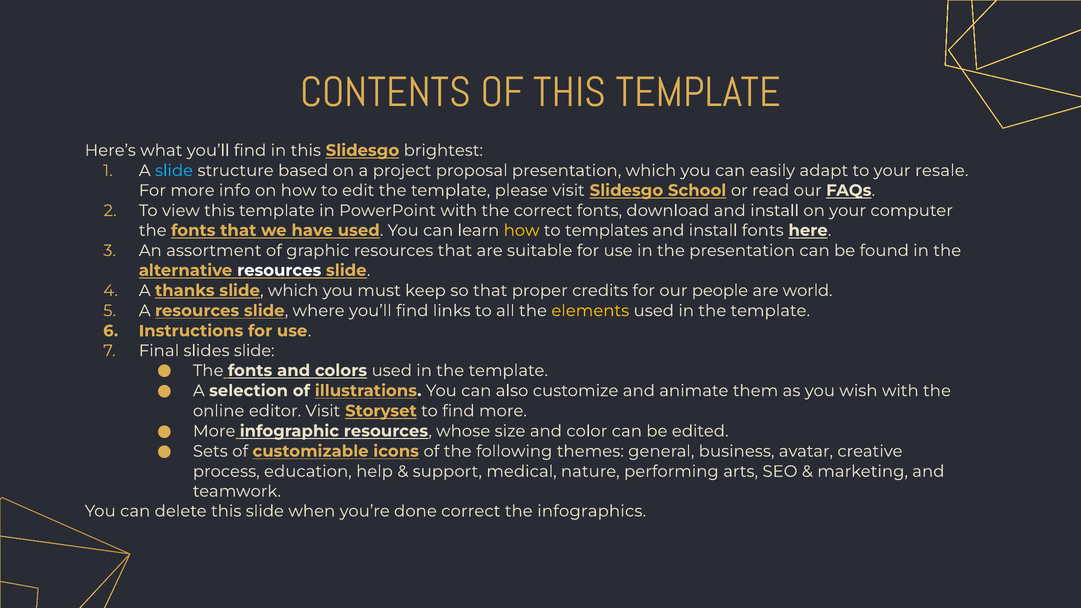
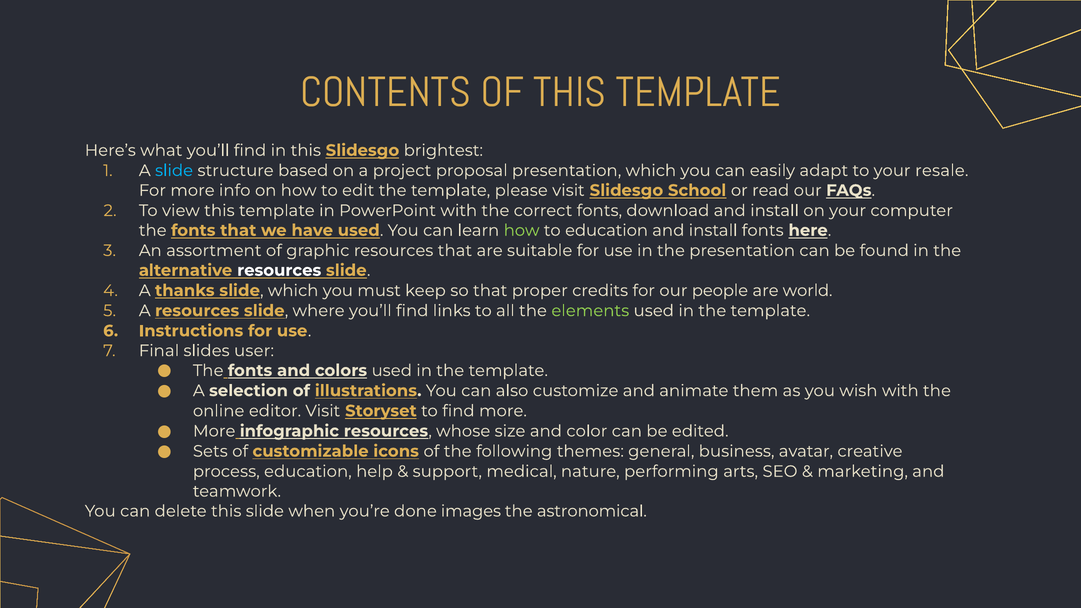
how at (522, 230) colour: yellow -> light green
to templates: templates -> education
elements colour: yellow -> light green
slides slide: slide -> user
done correct: correct -> images
infographics: infographics -> astronomical
